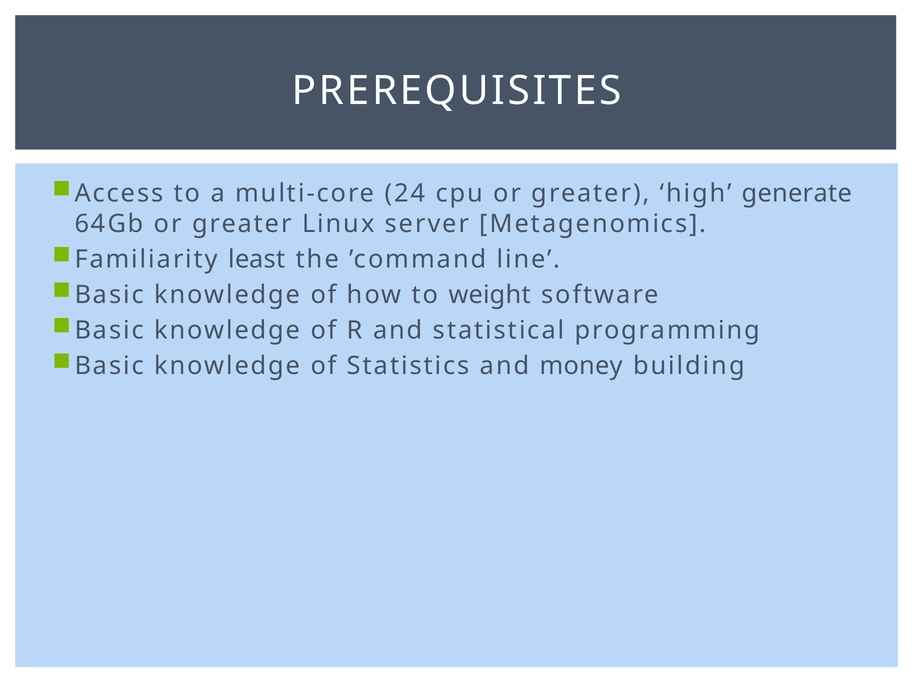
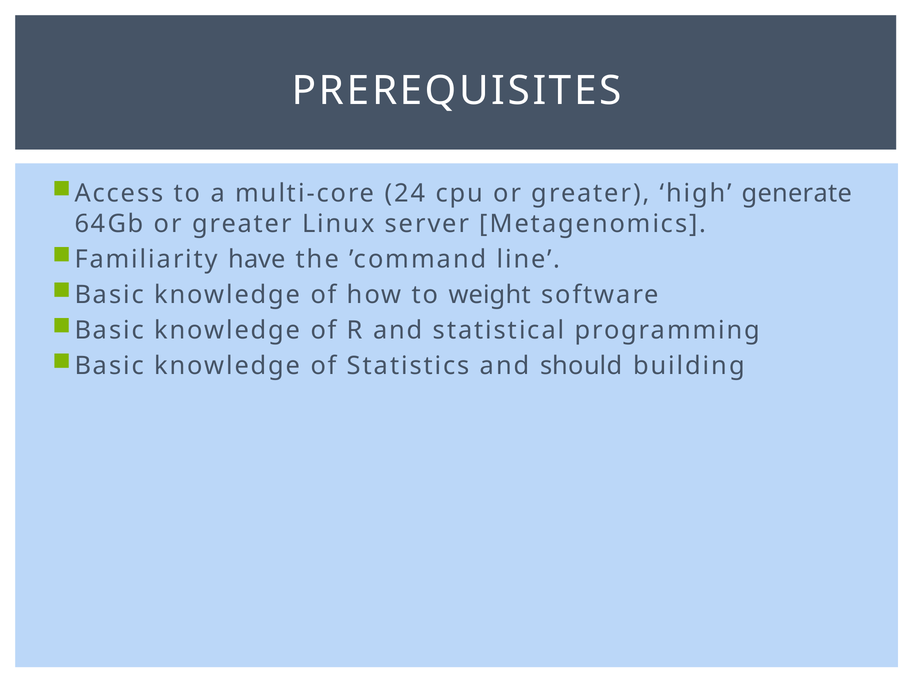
least: least -> have
money: money -> should
